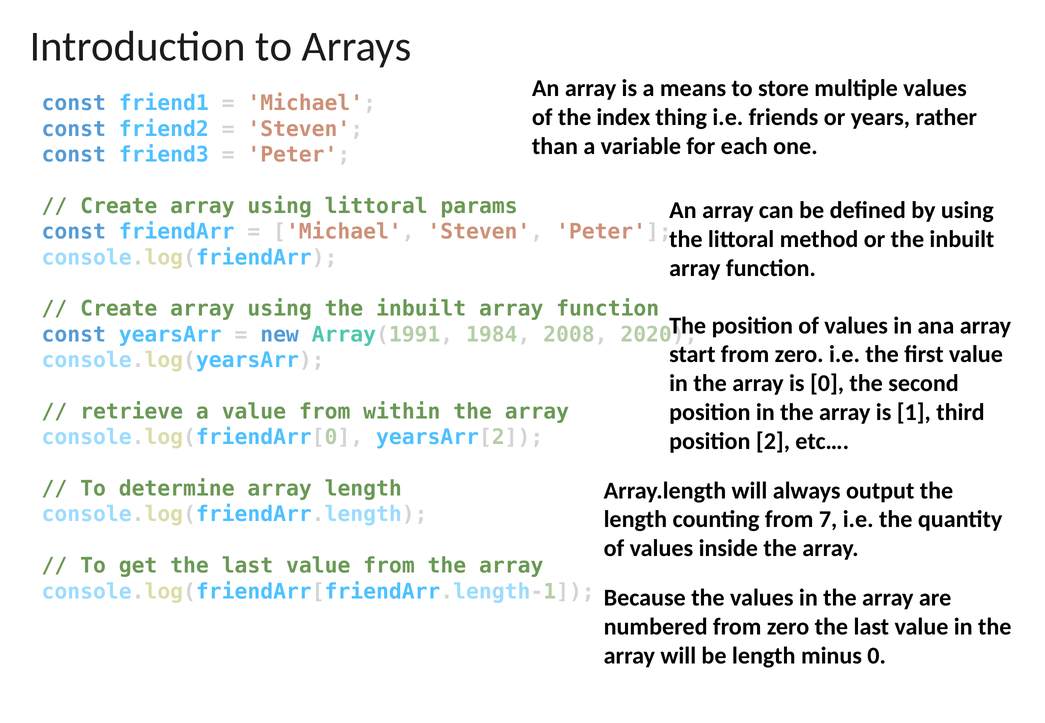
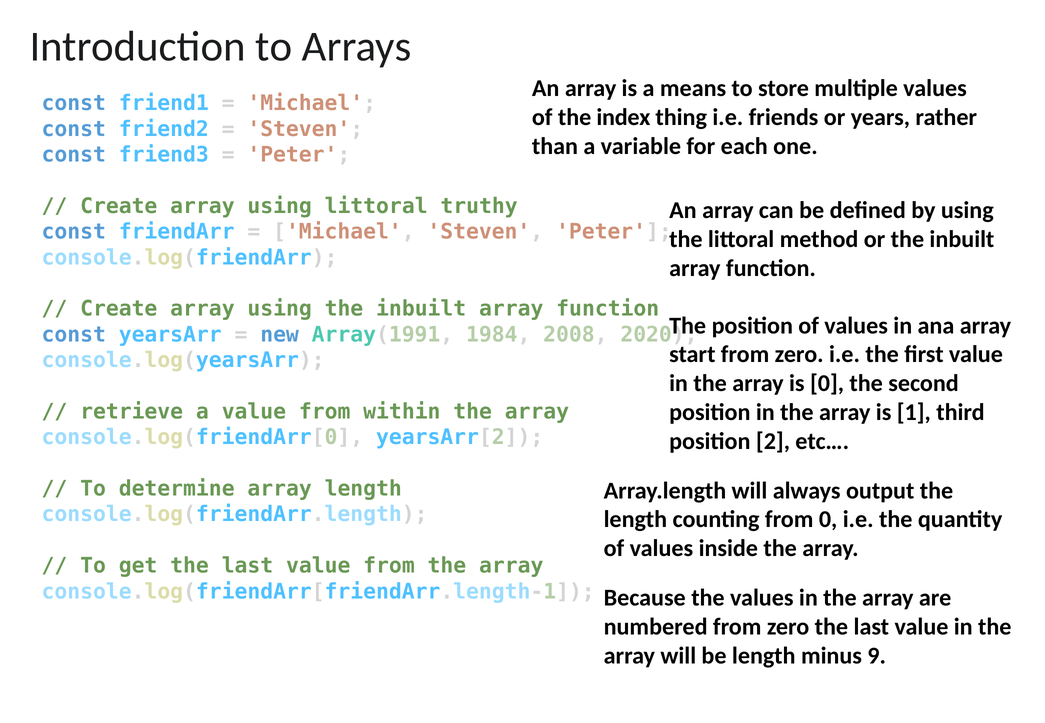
params: params -> truthy
from 7: 7 -> 0
minus 0: 0 -> 9
